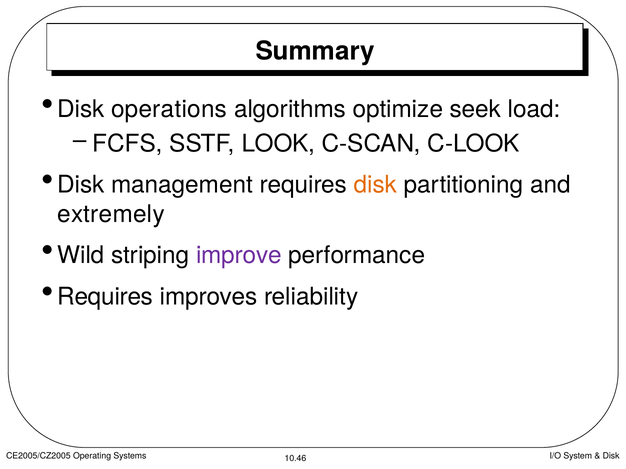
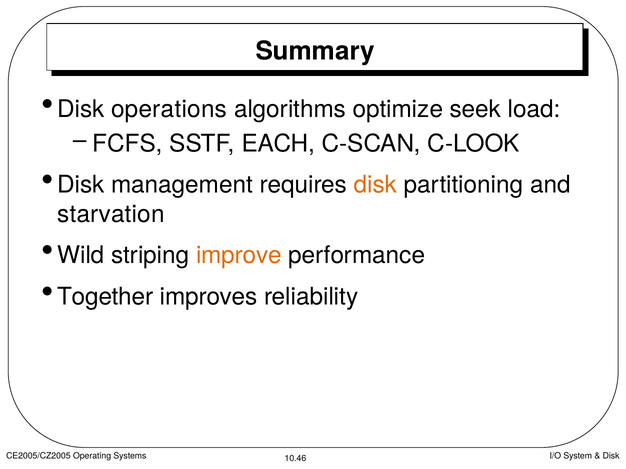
LOOK: LOOK -> EACH
extremely: extremely -> starvation
improve colour: purple -> orange
Requires at (105, 297): Requires -> Together
